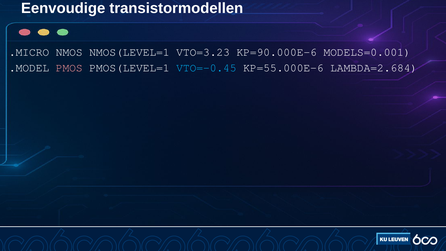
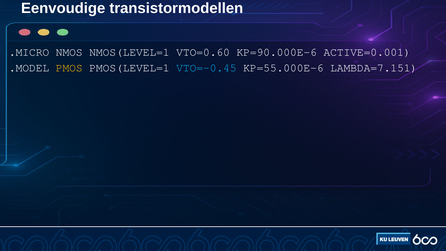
VTO=3.23: VTO=3.23 -> VTO=0.60
MODELS=0.001: MODELS=0.001 -> ACTIVE=0.001
PMOS colour: pink -> yellow
LAMBDA=2.684: LAMBDA=2.684 -> LAMBDA=7.151
